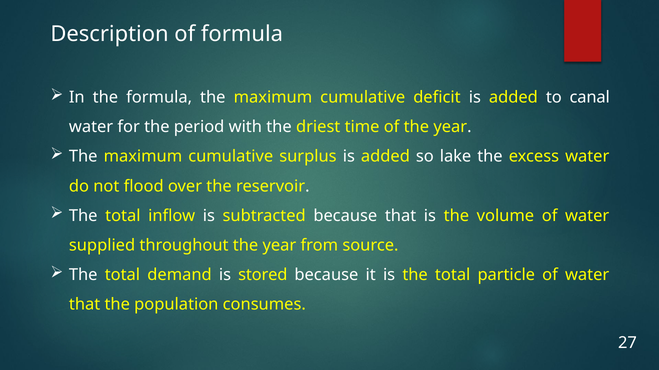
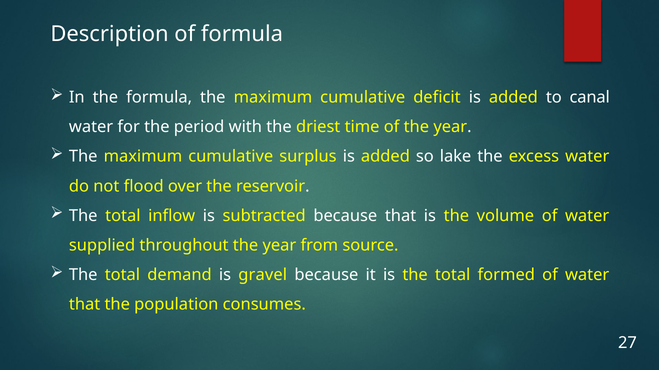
stored: stored -> gravel
particle: particle -> formed
